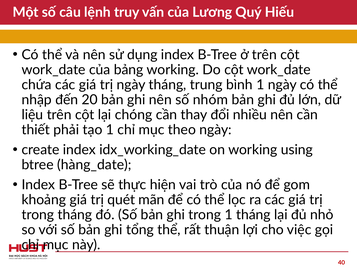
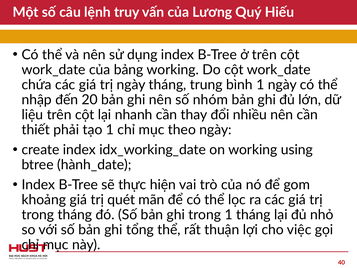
chóng: chóng -> nhanh
hàng_date: hàng_date -> hành_date
